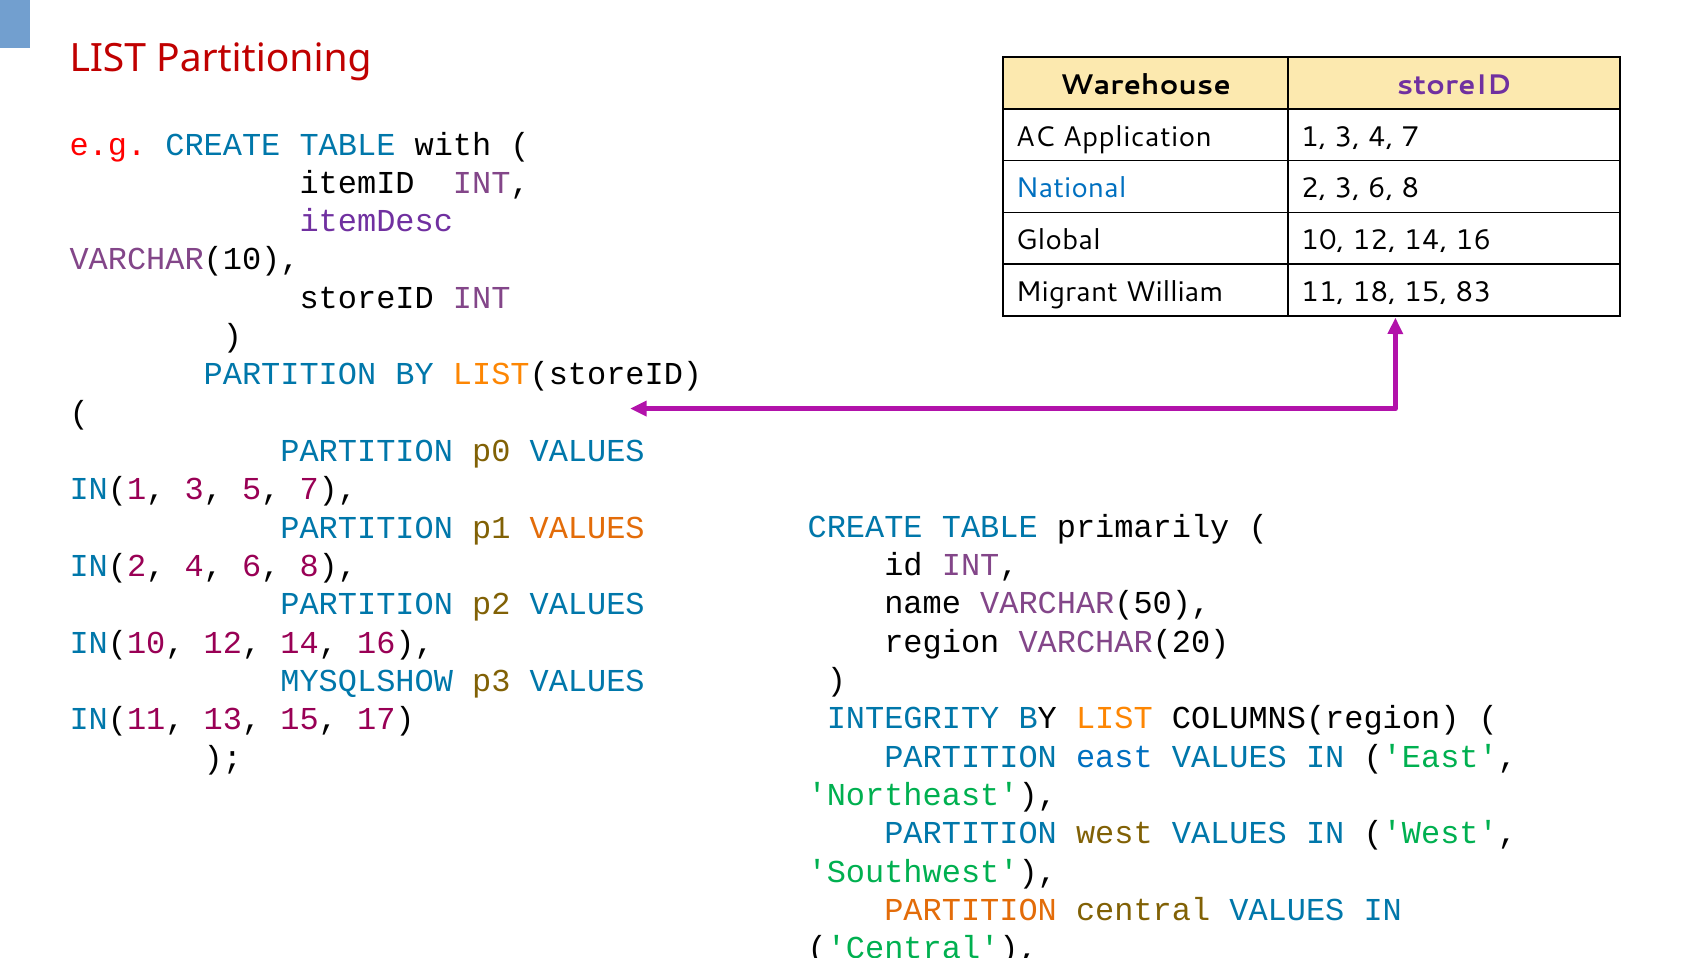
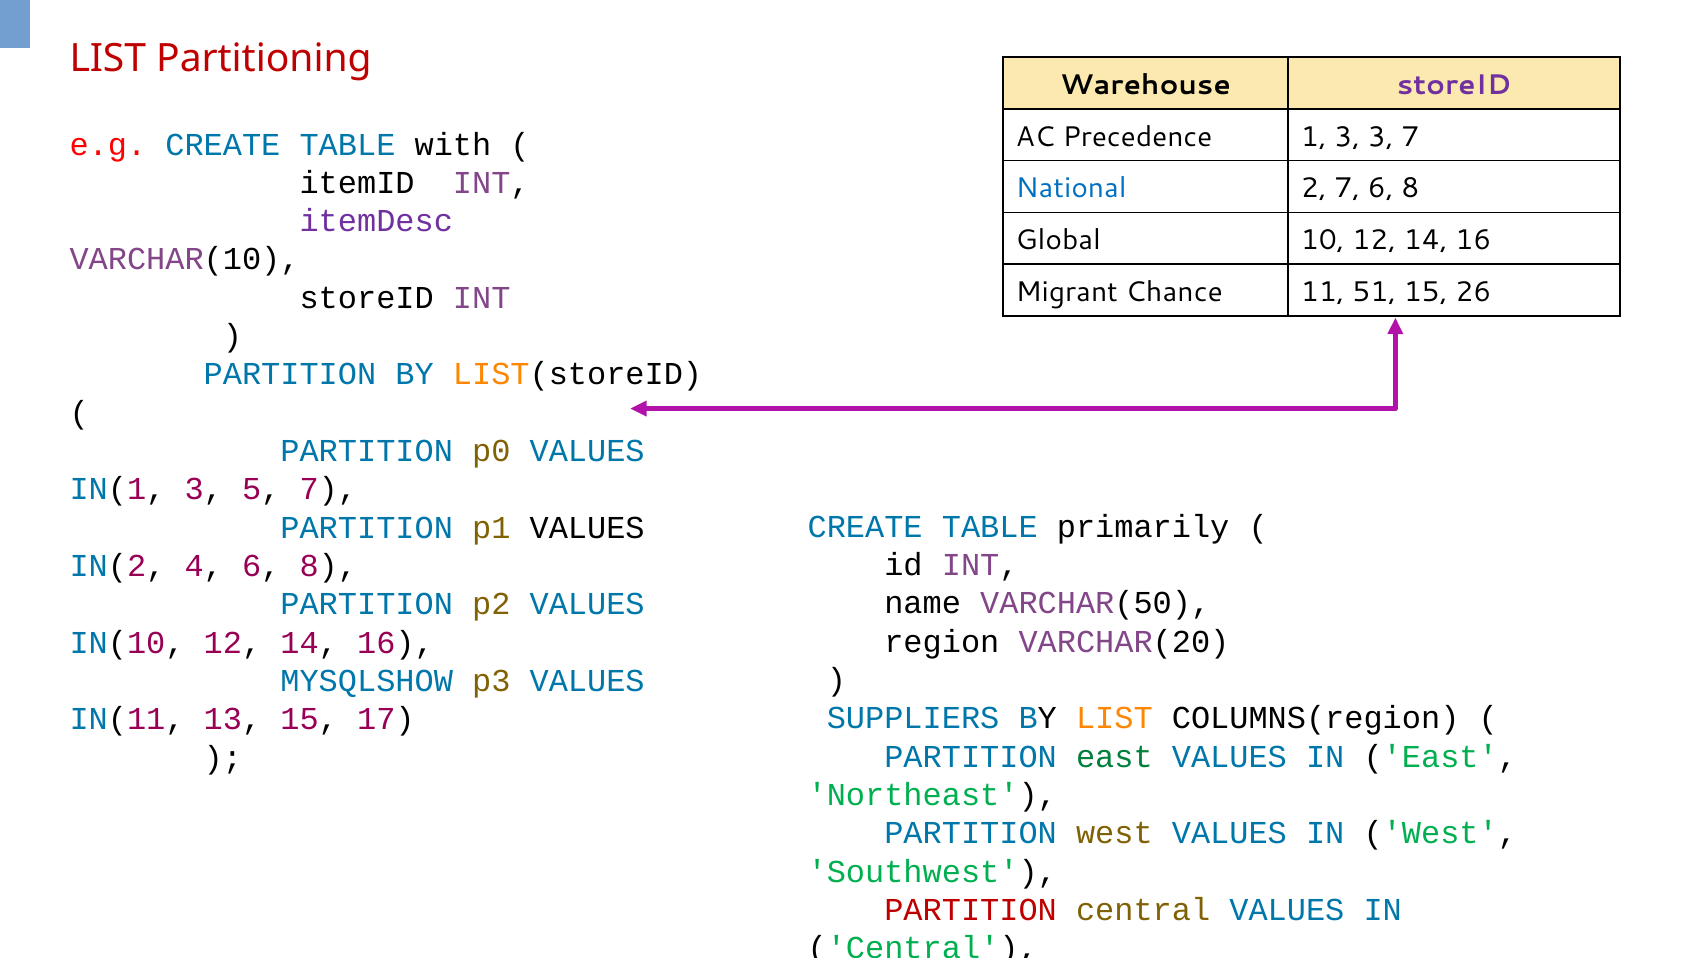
Application: Application -> Precedence
3 4: 4 -> 3
2 3: 3 -> 7
William: William -> Chance
18: 18 -> 51
83: 83 -> 26
VALUES at (587, 528) colour: orange -> black
INTEGRITY: INTEGRITY -> SUPPLIERS
east at (1114, 757) colour: blue -> green
PARTITION at (971, 910) colour: orange -> red
